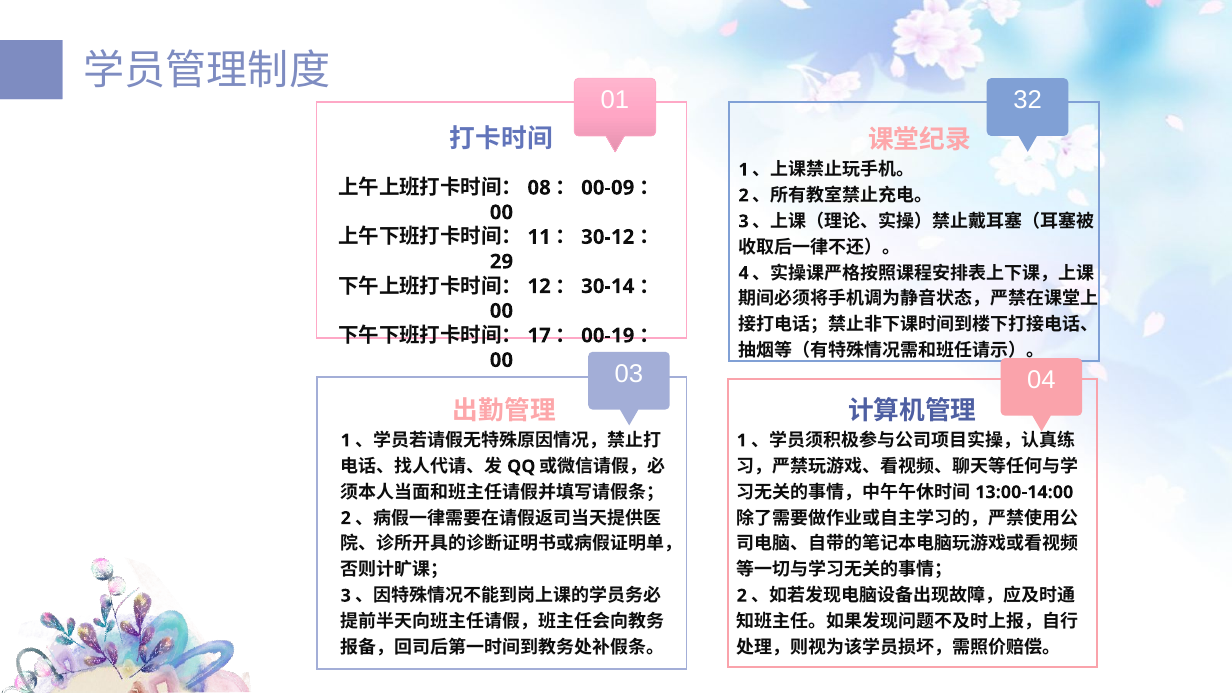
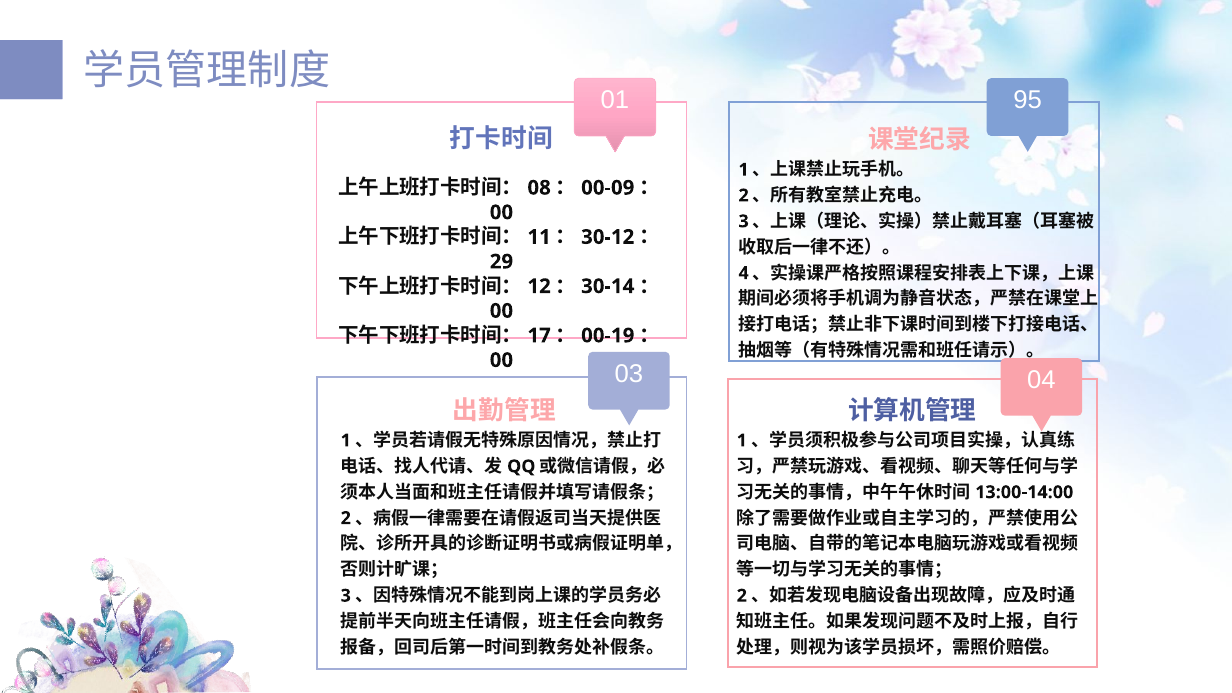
32: 32 -> 95
